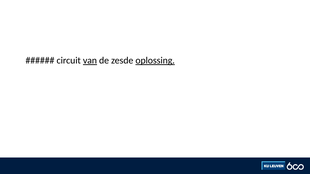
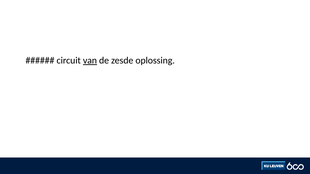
oplossing underline: present -> none
